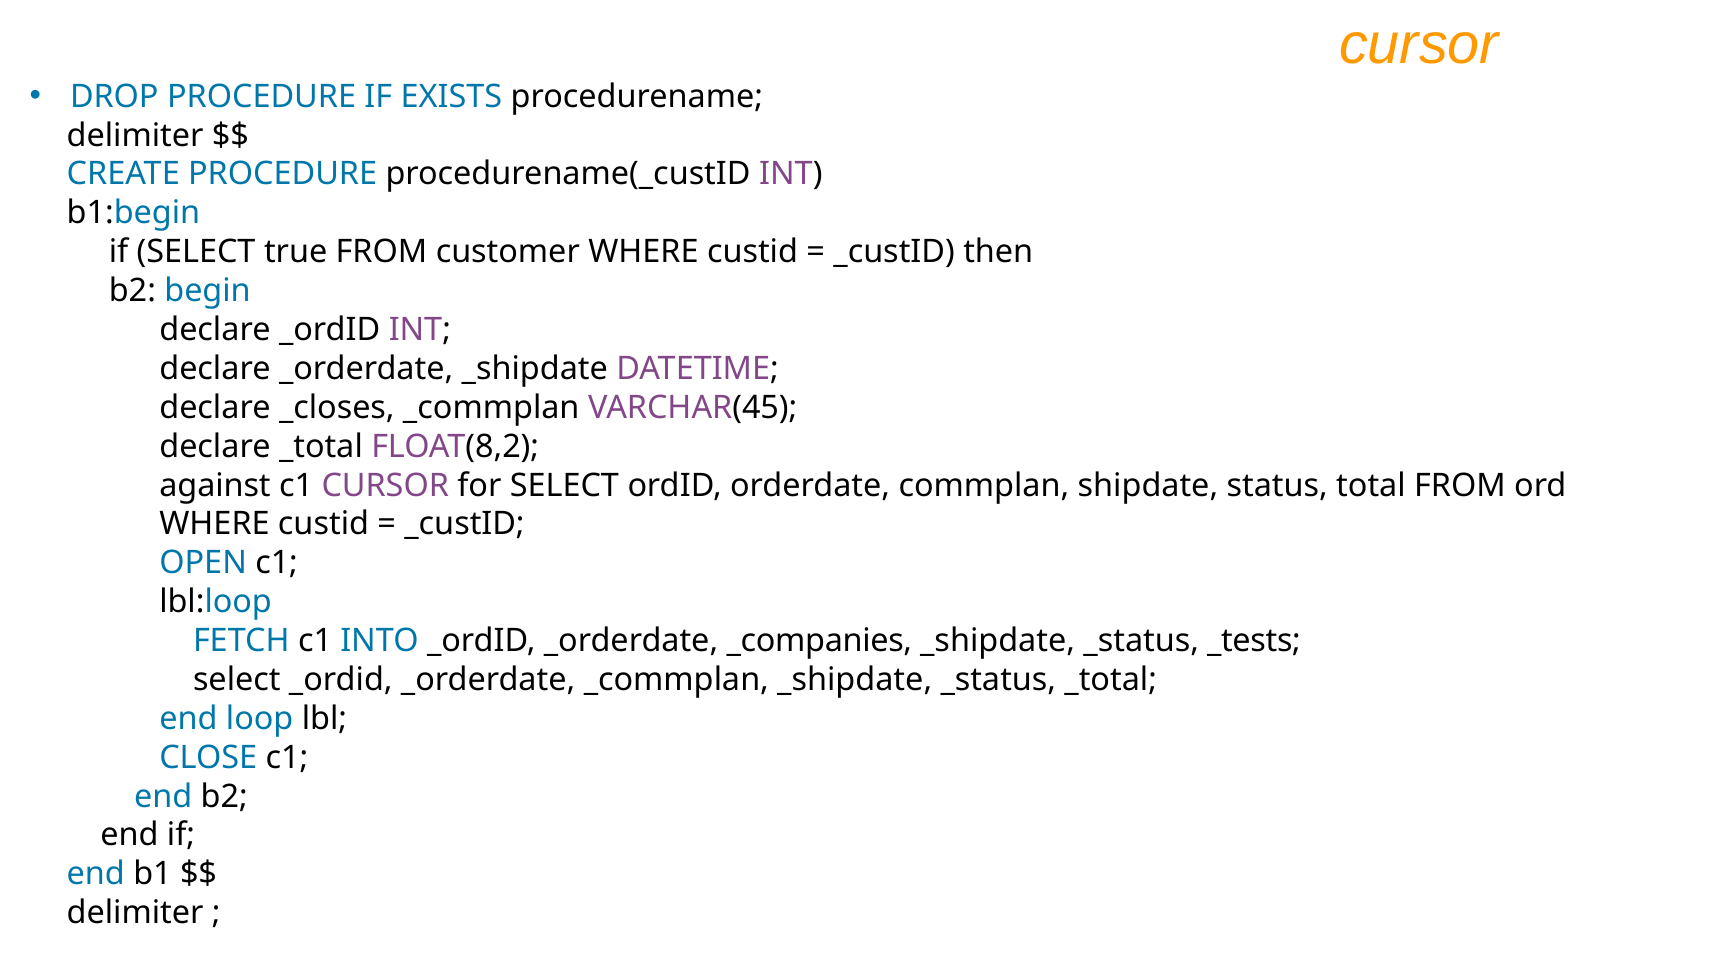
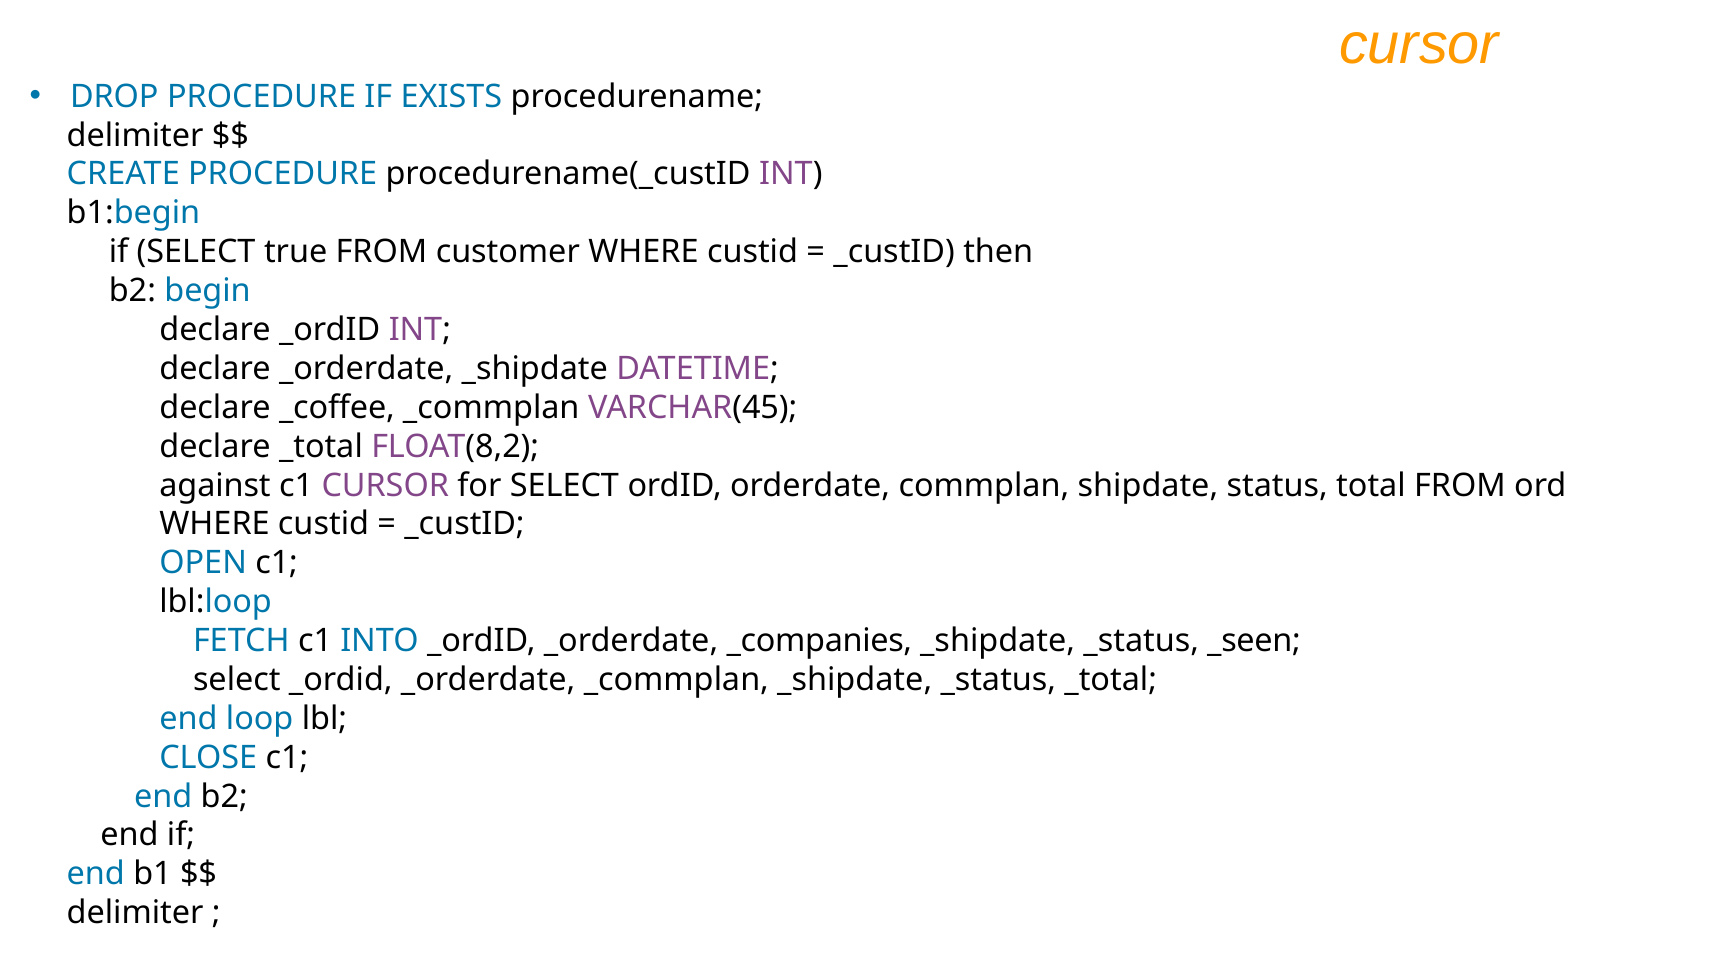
_closes: _closes -> _coffee
_tests: _tests -> _seen
